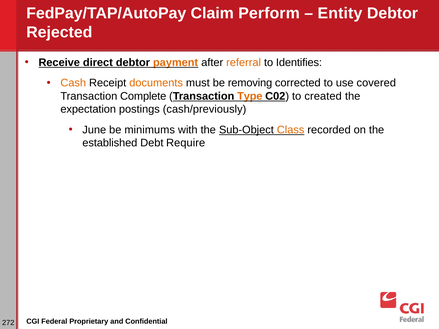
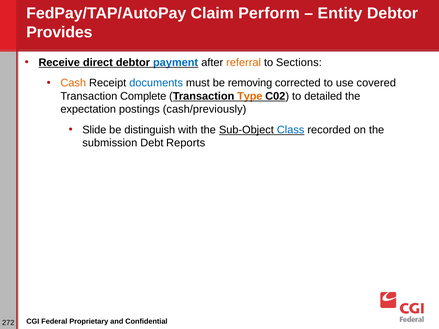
Rejected: Rejected -> Provides
payment colour: orange -> blue
Identifies: Identifies -> Sections
documents colour: orange -> blue
created: created -> detailed
June: June -> Slide
minimums: minimums -> distinguish
Class colour: orange -> blue
established: established -> submission
Require: Require -> Reports
